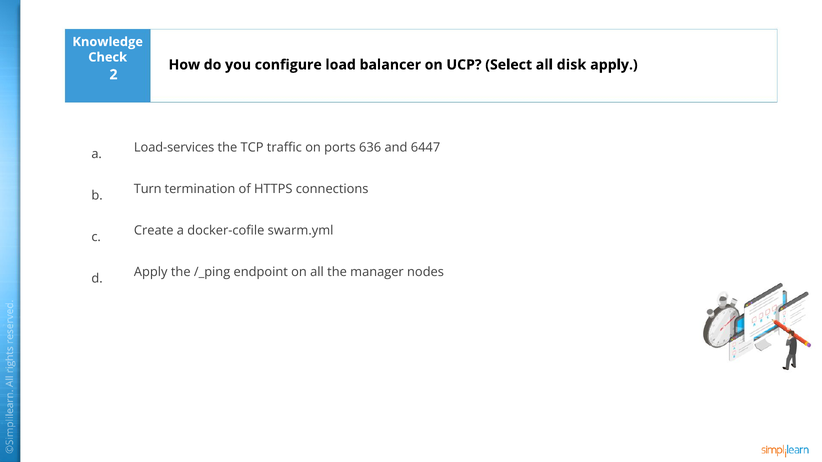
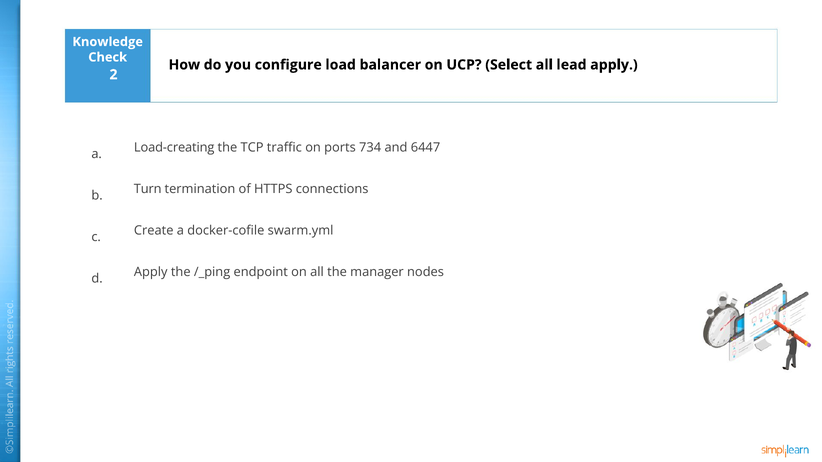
disk: disk -> lead
Load-services: Load-services -> Load-creating
636: 636 -> 734
